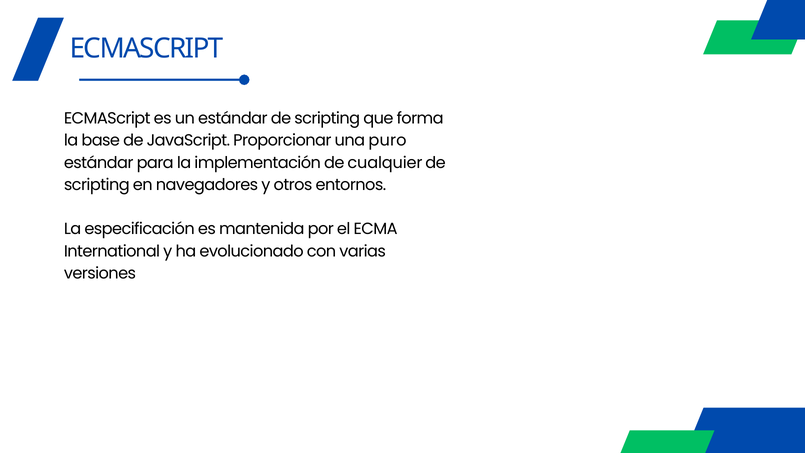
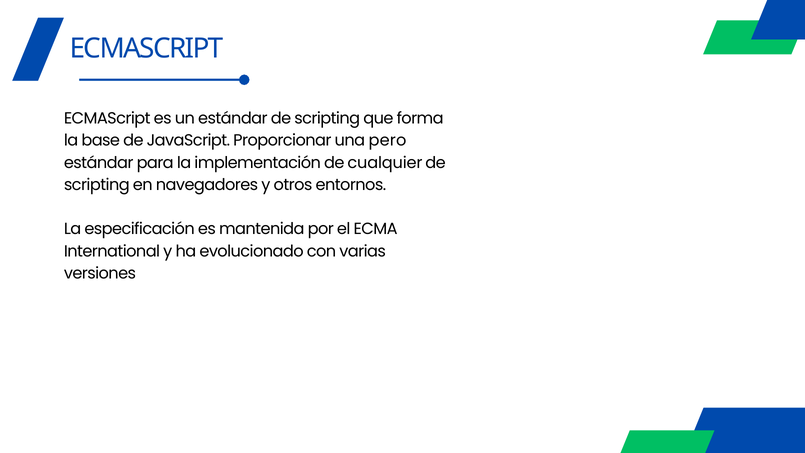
puro: puro -> pero
